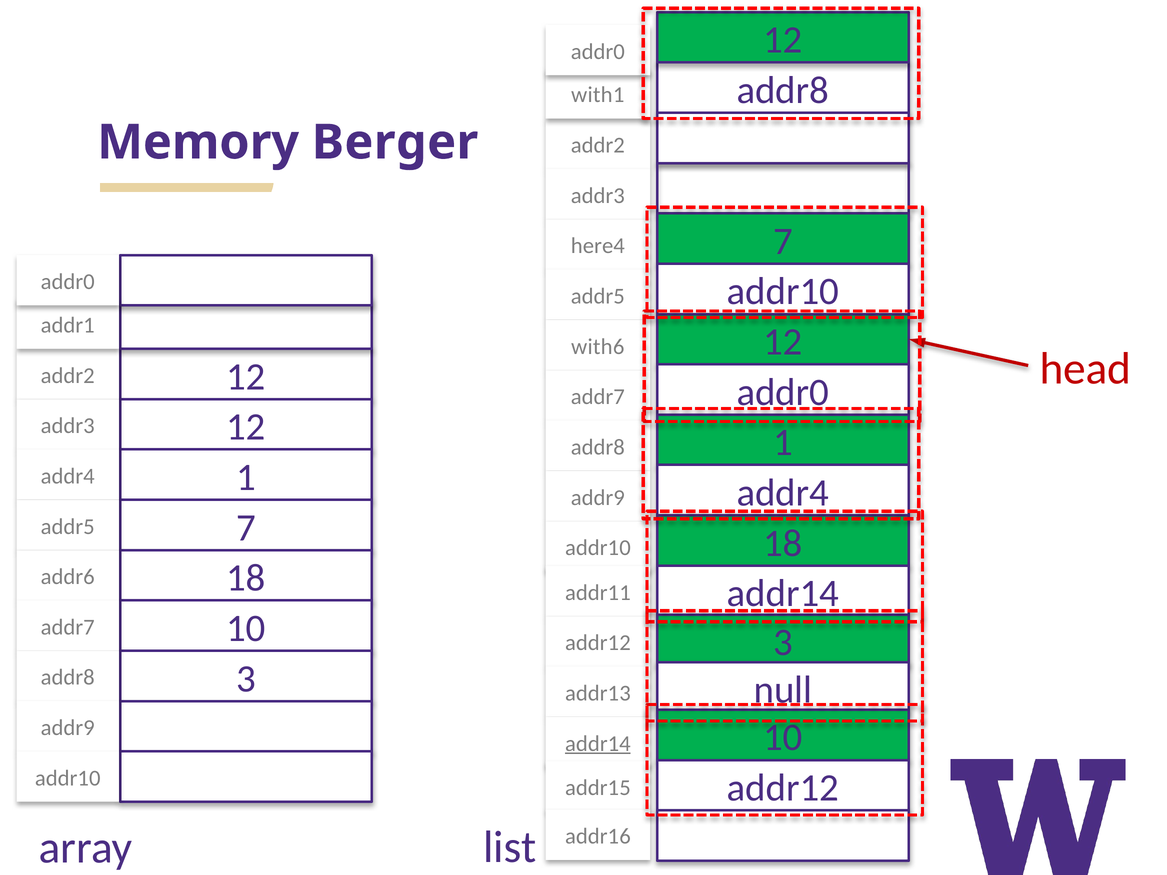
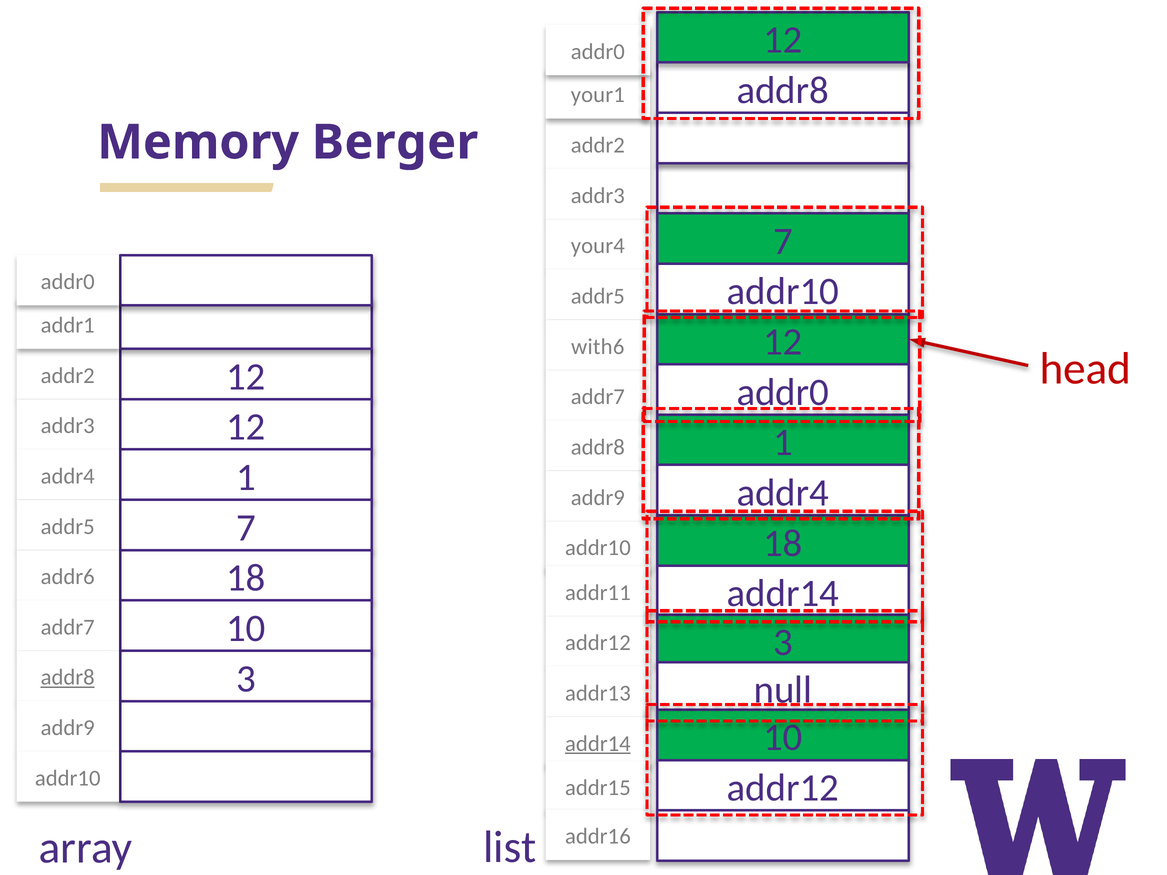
with1: with1 -> your1
here4: here4 -> your4
addr8 at (68, 678) underline: none -> present
